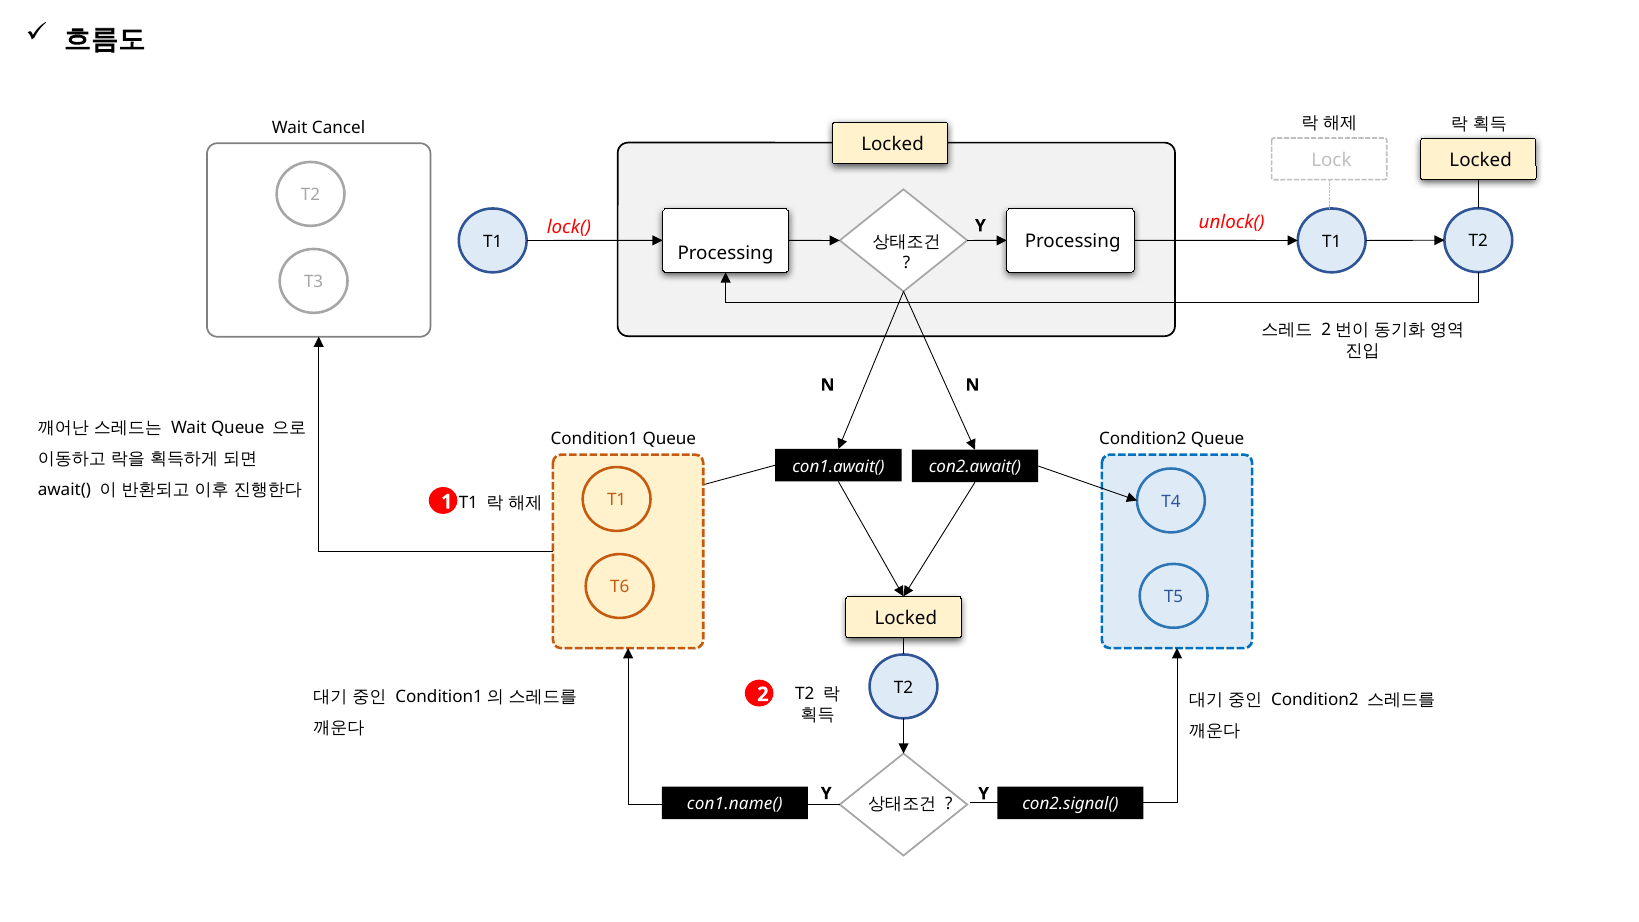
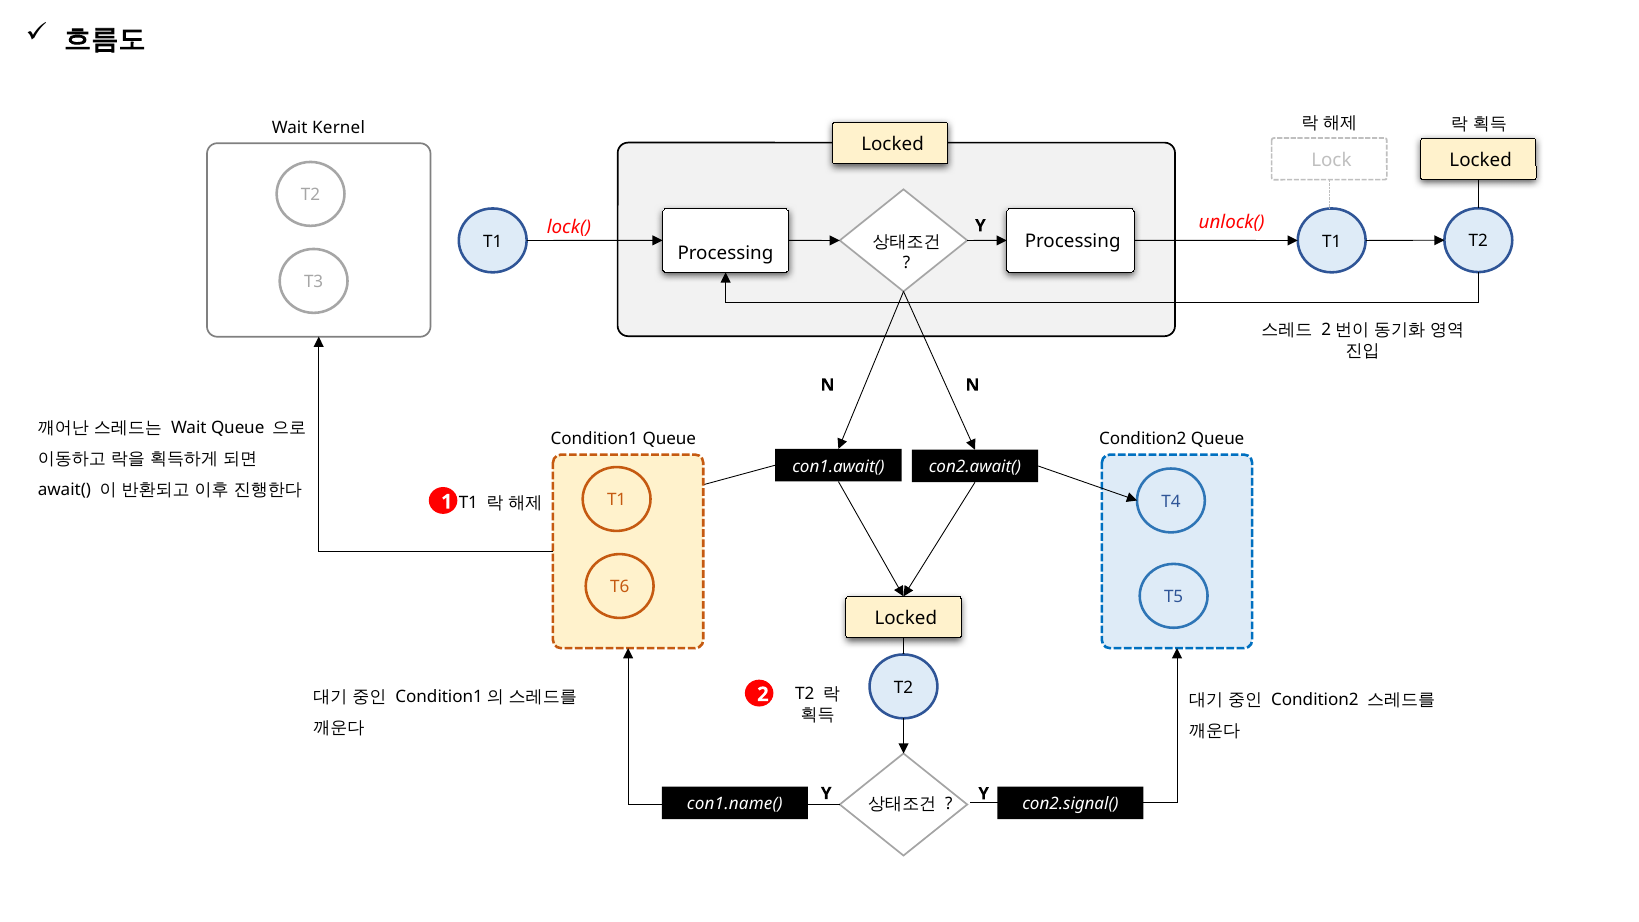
Cancel: Cancel -> Kernel
